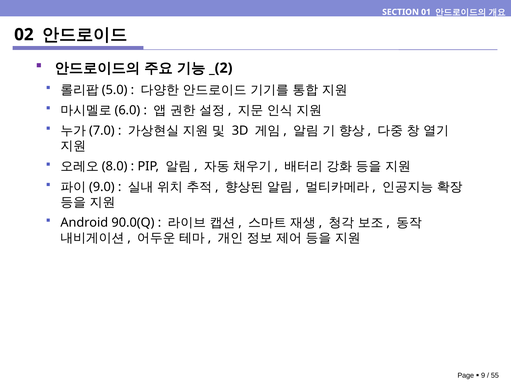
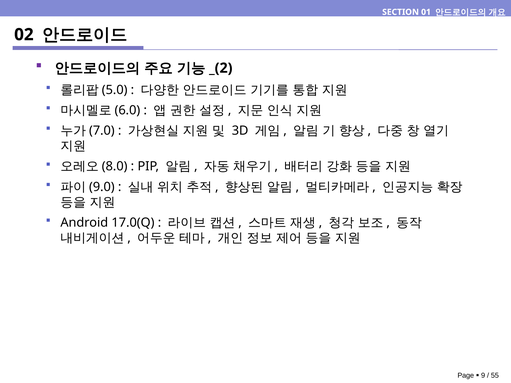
90.0(Q: 90.0(Q -> 17.0(Q
